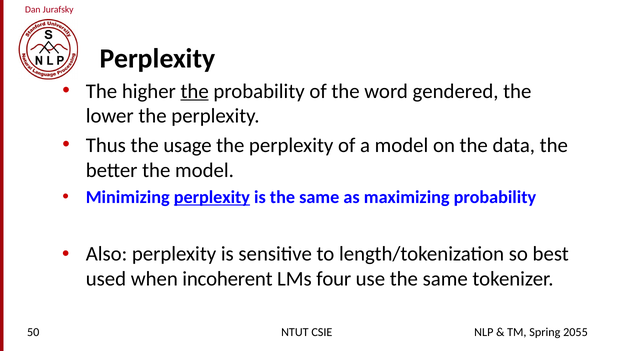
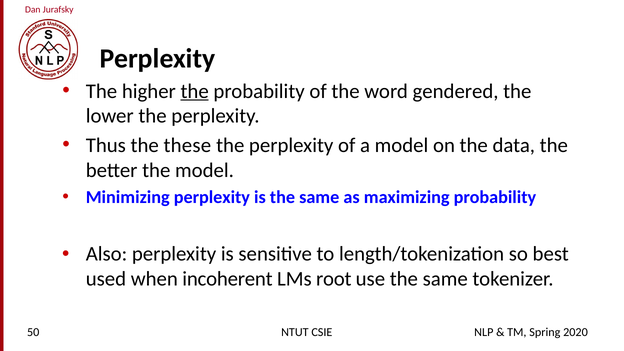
usage: usage -> these
perplexity at (212, 197) underline: present -> none
four: four -> root
2055: 2055 -> 2020
